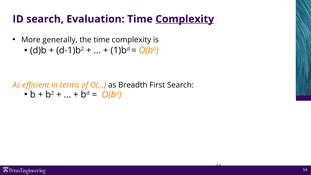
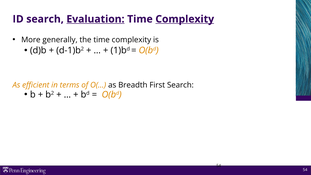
Evaluation underline: none -> present
